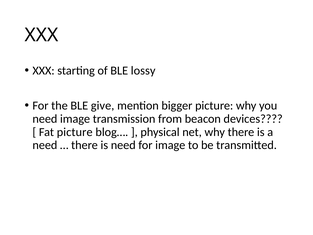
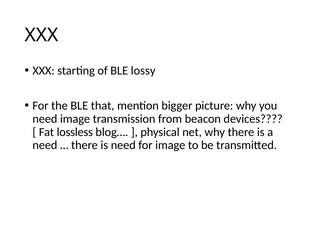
give: give -> that
Fat picture: picture -> lossless
